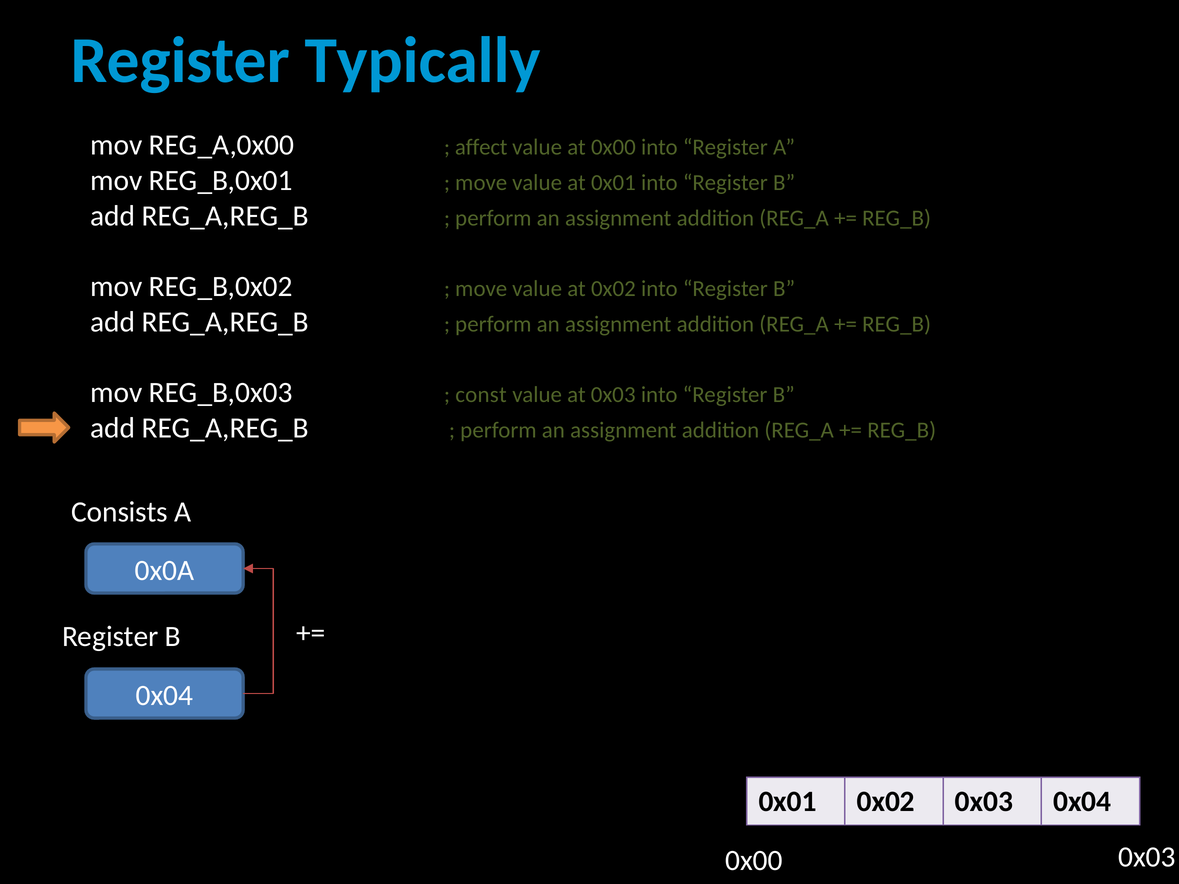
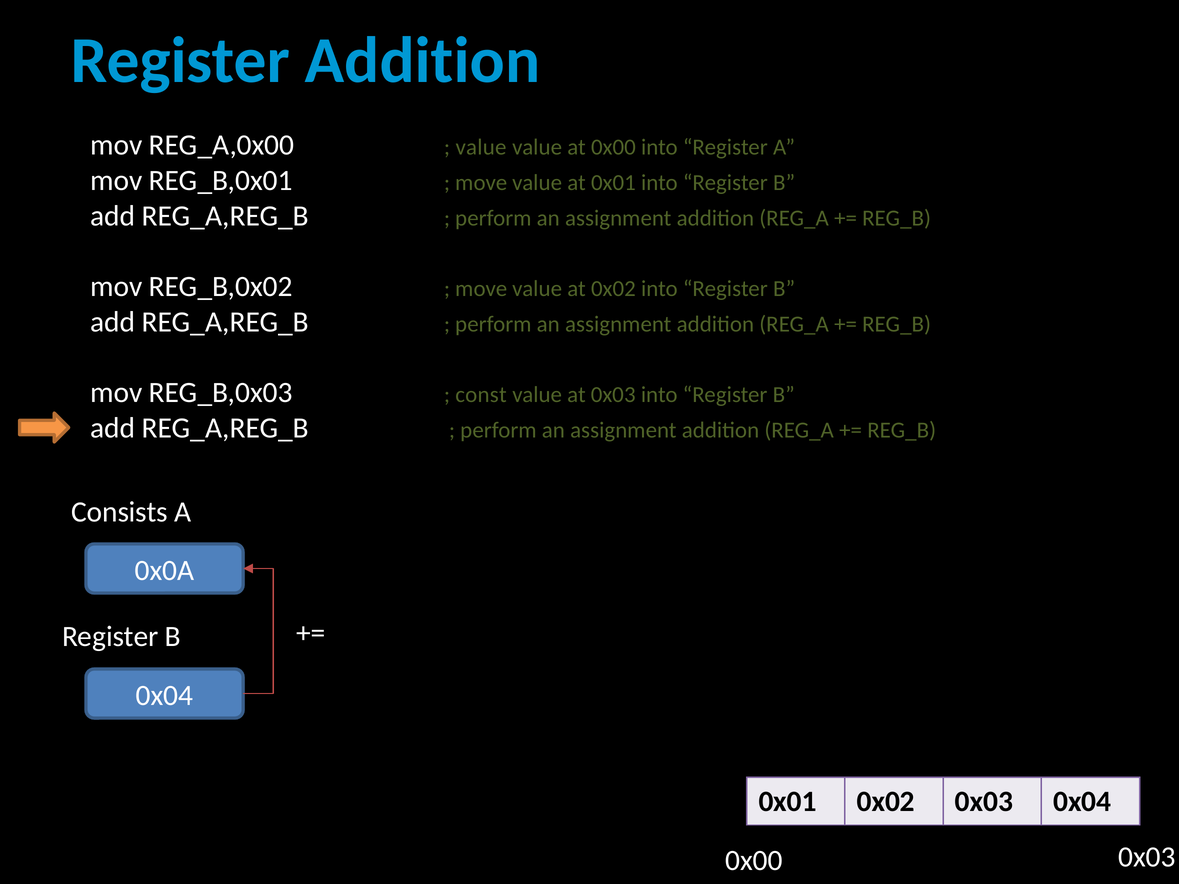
Register Typically: Typically -> Addition
affect at (481, 147): affect -> value
